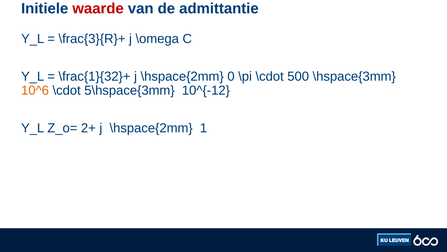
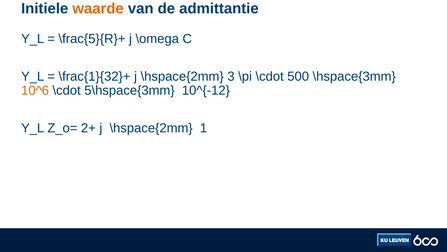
waarde colour: red -> orange
\frac{3}{R}+: \frac{3}{R}+ -> \frac{5}{R}+
0: 0 -> 3
